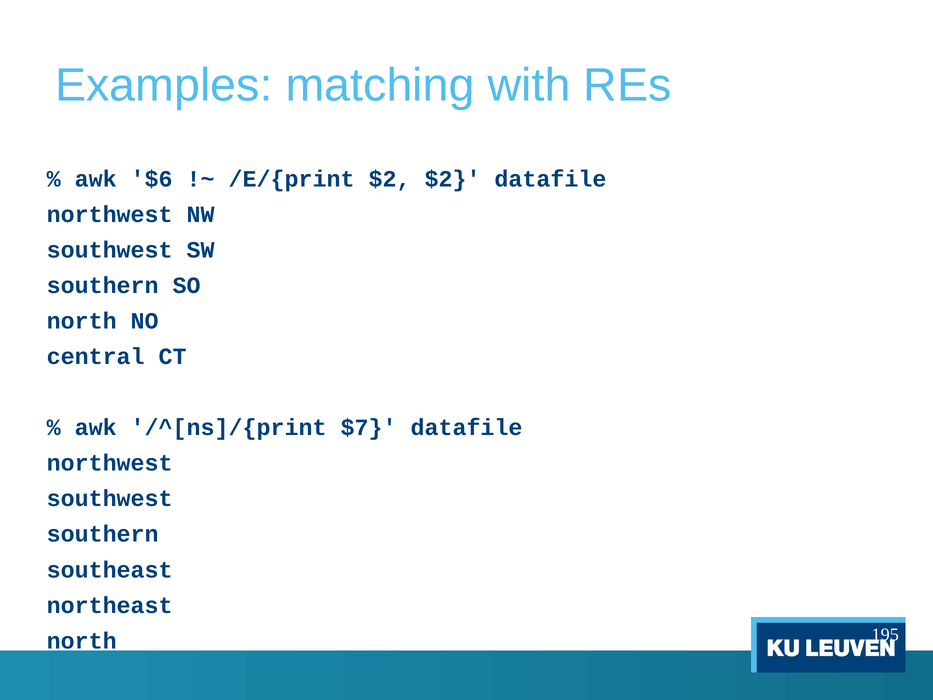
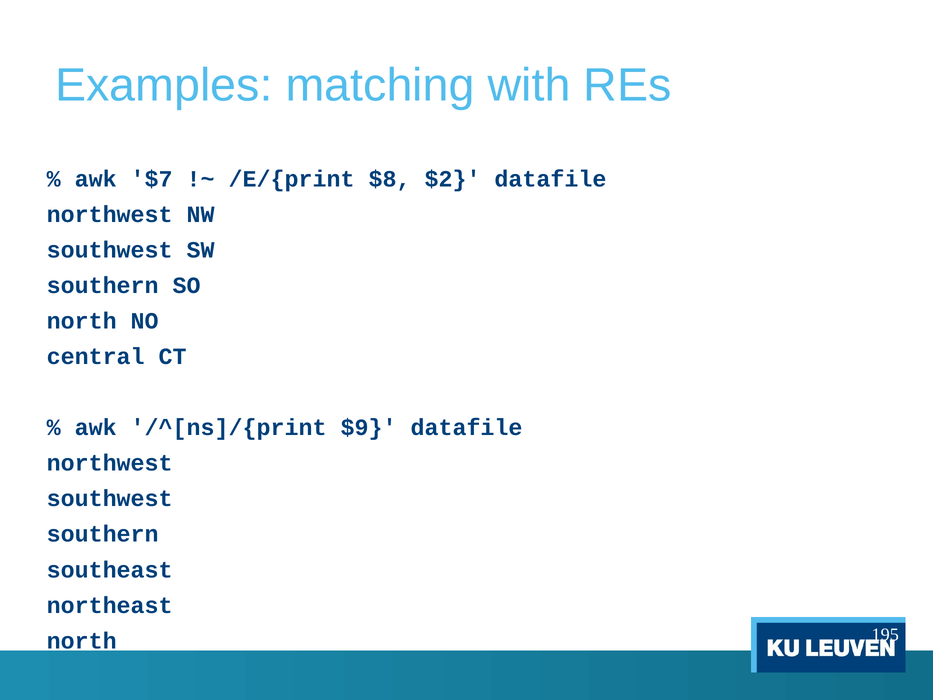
$6: $6 -> $7
/E/{print $2: $2 -> $8
$7: $7 -> $9
